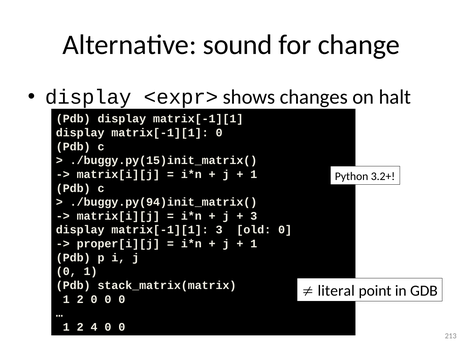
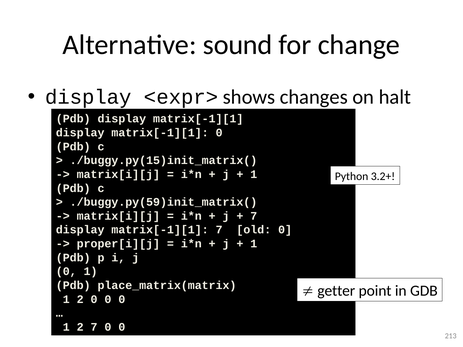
./buggy.py(94)init_matrix(: ./buggy.py(94)init_matrix( -> ./buggy.py(59)init_matrix(
3 at (254, 216): 3 -> 7
matrix[-1][1 3: 3 -> 7
stack_matrix(matrix: stack_matrix(matrix -> place_matrix(matrix
literal: literal -> getter
2 4: 4 -> 7
